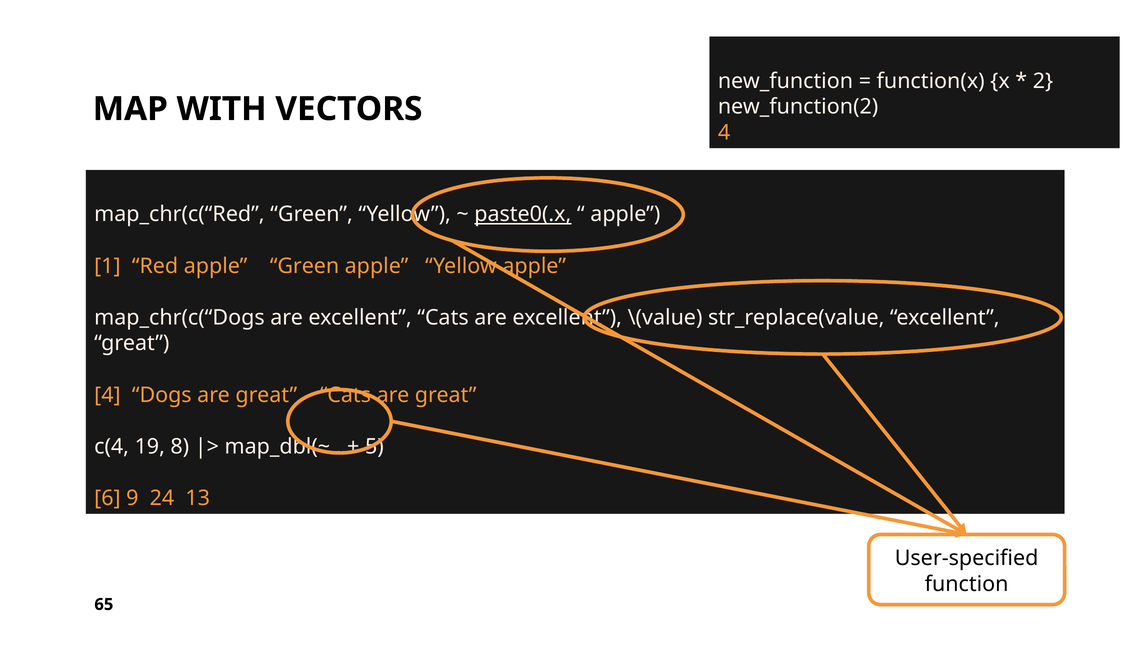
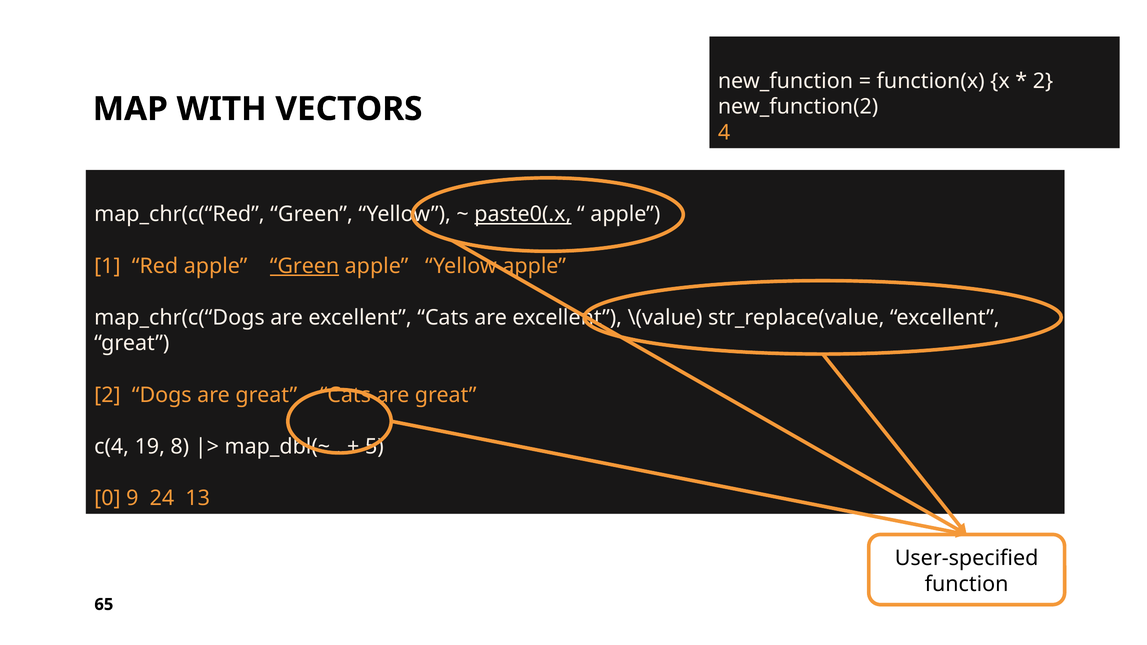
Green at (304, 266) underline: none -> present
4 at (107, 395): 4 -> 2
6: 6 -> 0
